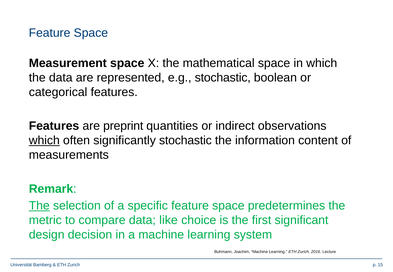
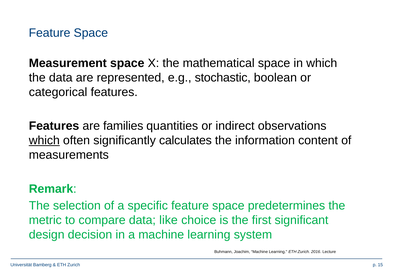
preprint: preprint -> families
significantly stochastic: stochastic -> calculates
The at (39, 206) underline: present -> none
